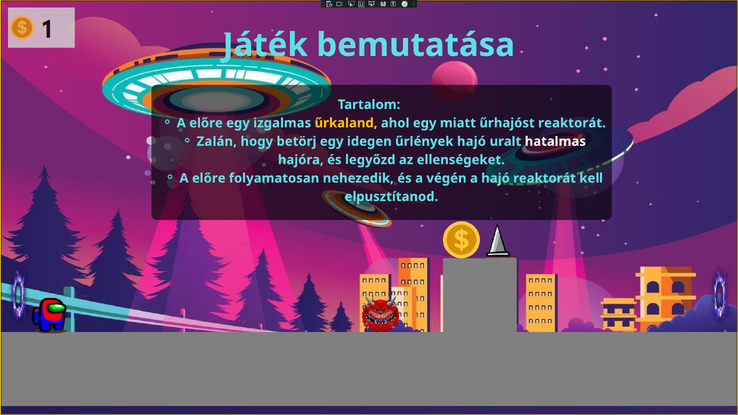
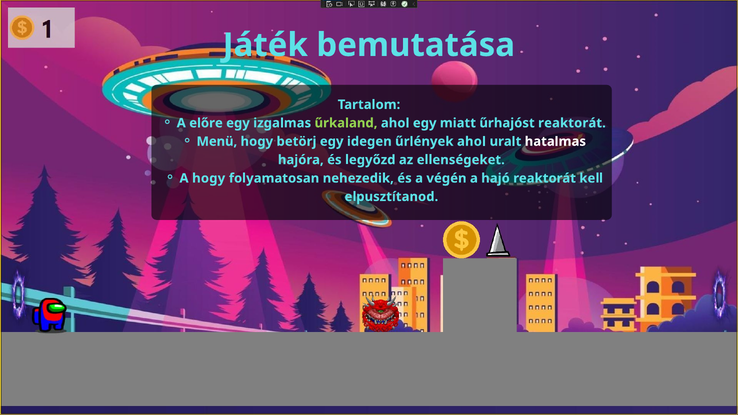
űrkaland colour: yellow -> light green
Zalán: Zalán -> Menü
űrlények hajó: hajó -> ahol
előre at (209, 178): előre -> hogy
